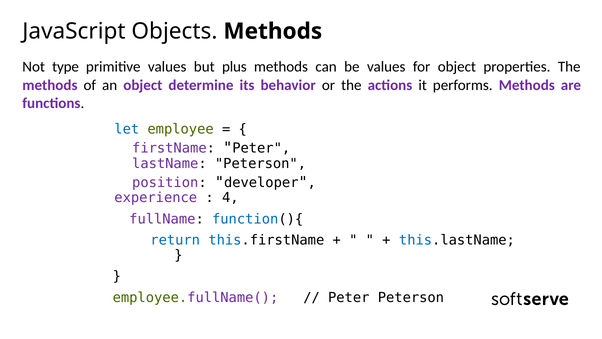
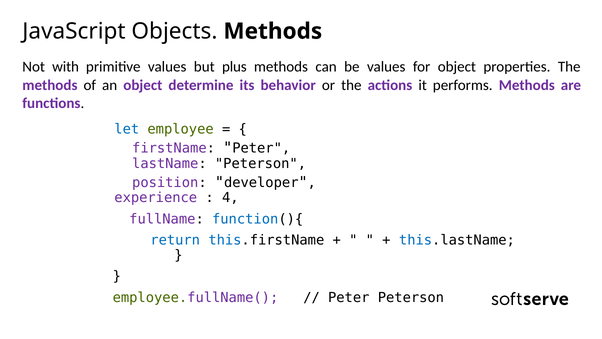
type: type -> with
